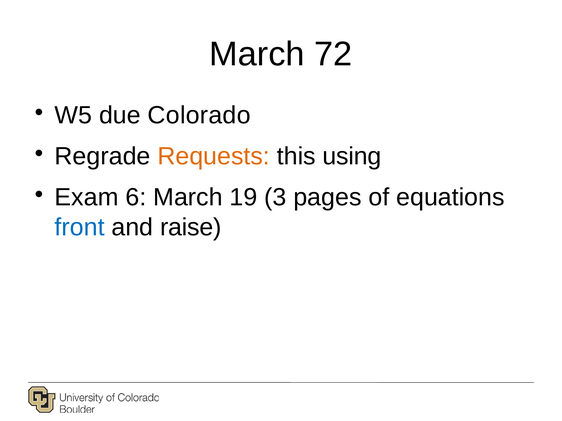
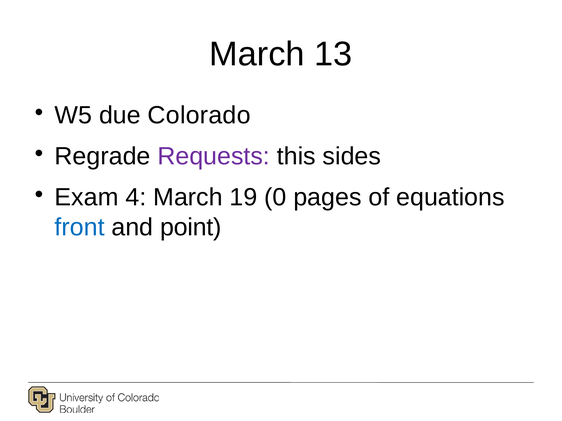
72: 72 -> 13
Requests colour: orange -> purple
using: using -> sides
6: 6 -> 4
3: 3 -> 0
raise: raise -> point
